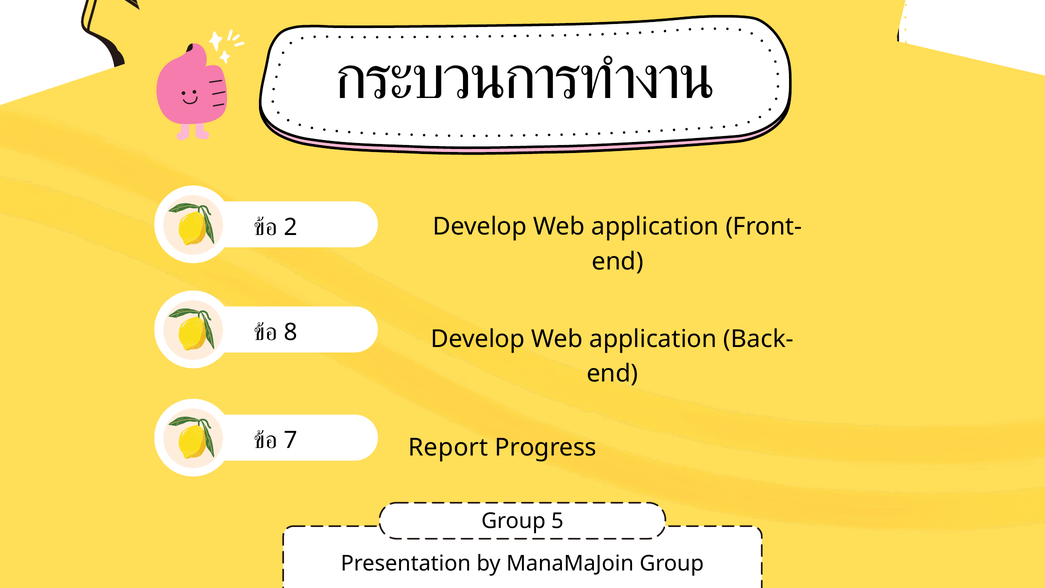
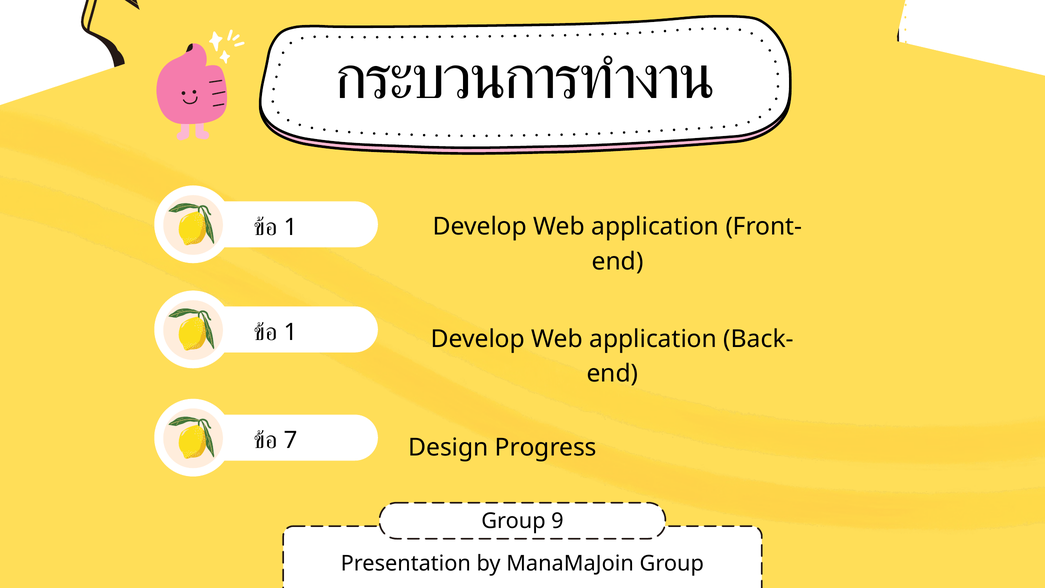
2 at (290, 227): 2 -> 1
8 at (290, 332): 8 -> 1
Report: Report -> Design
5: 5 -> 9
